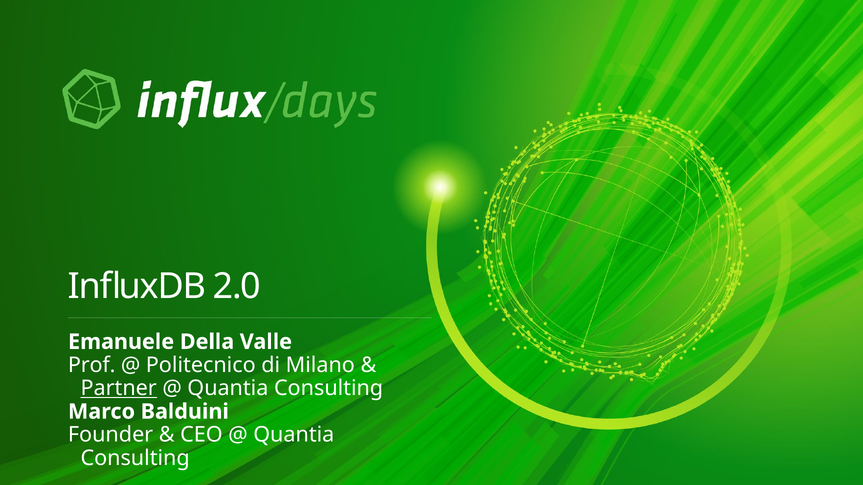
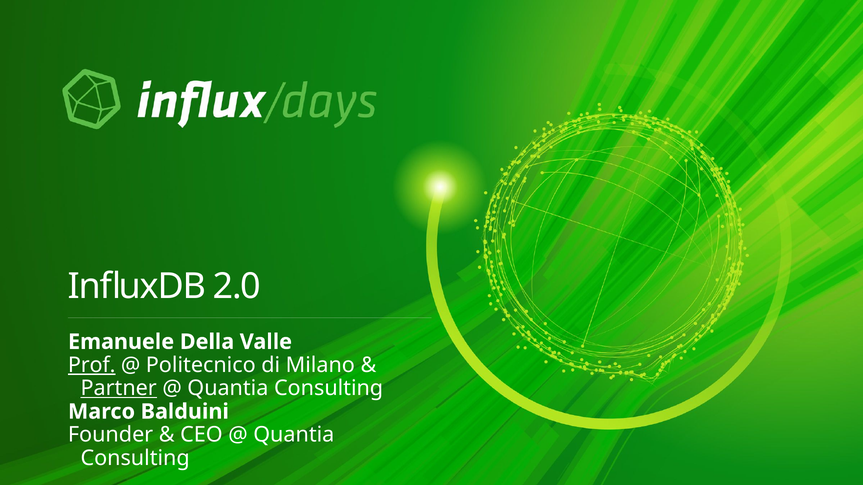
Prof underline: none -> present
